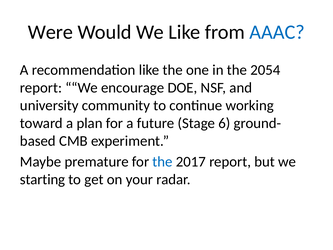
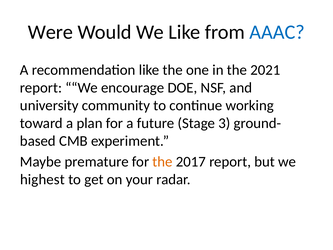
2054: 2054 -> 2021
6: 6 -> 3
the at (163, 162) colour: blue -> orange
starting: starting -> highest
